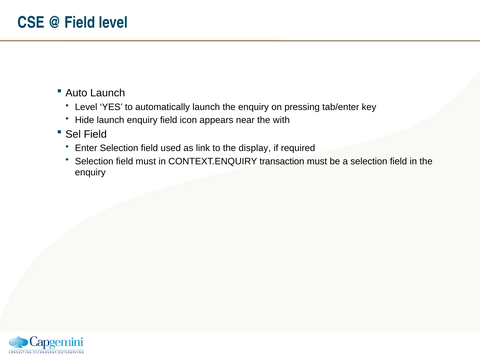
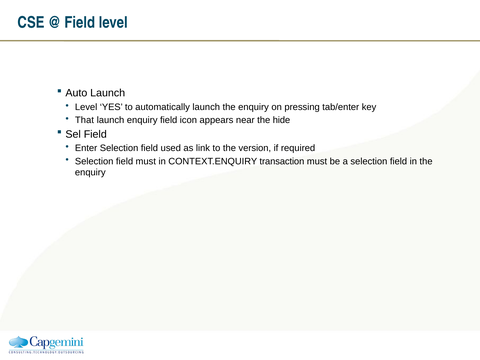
Hide: Hide -> That
with: with -> hide
display: display -> version
